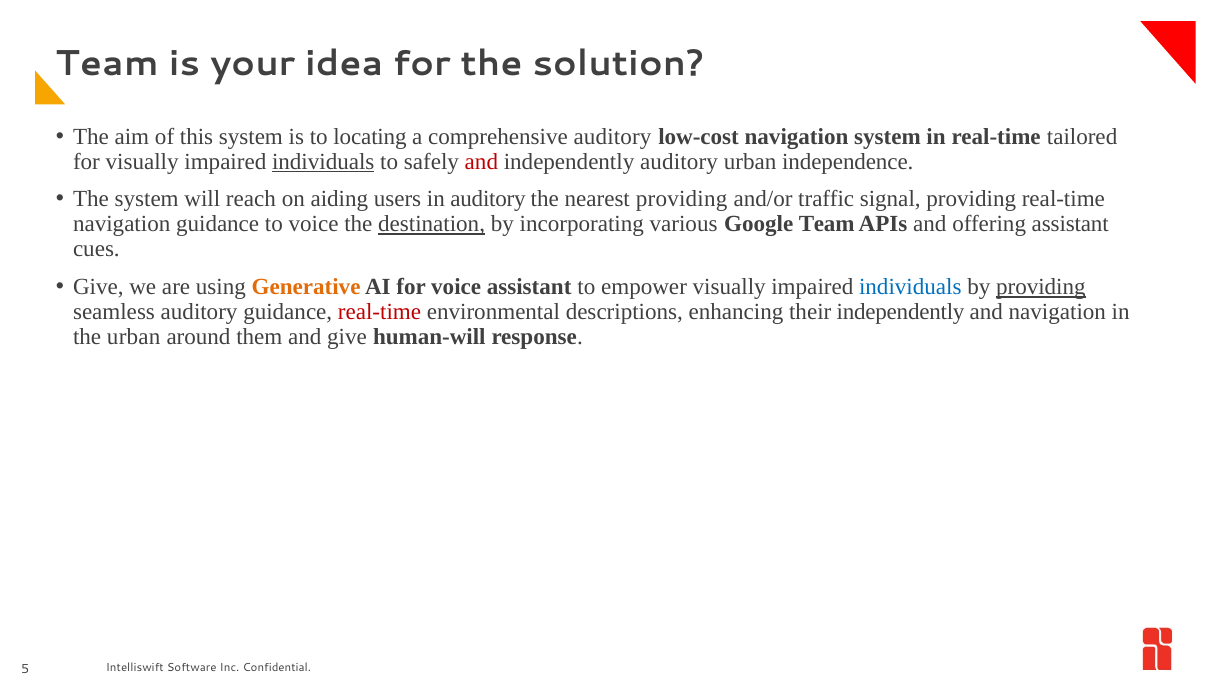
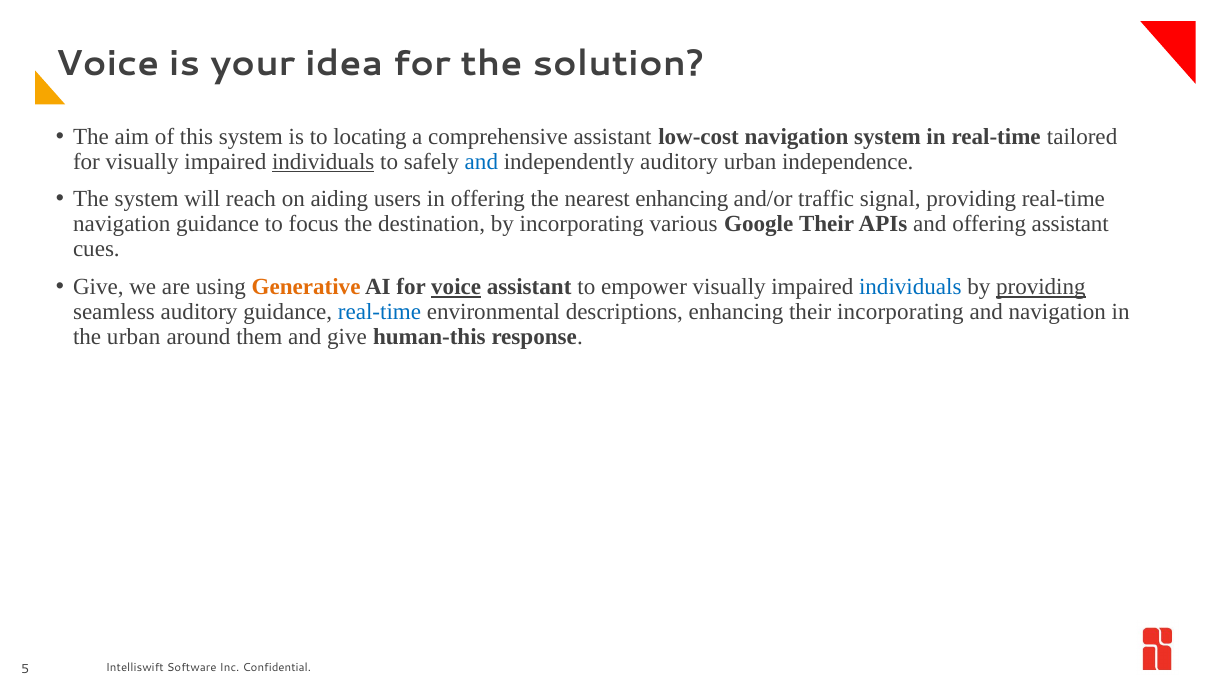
Team at (107, 64): Team -> Voice
comprehensive auditory: auditory -> assistant
and at (481, 161) colour: red -> blue
in auditory: auditory -> offering
nearest providing: providing -> enhancing
to voice: voice -> focus
destination underline: present -> none
Google Team: Team -> Their
voice at (456, 287) underline: none -> present
real-time at (380, 312) colour: red -> blue
their independently: independently -> incorporating
human-will: human-will -> human-this
